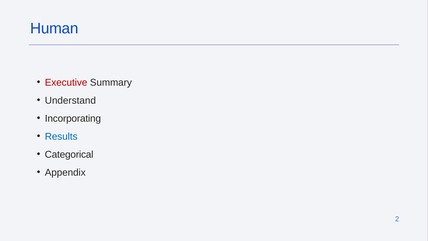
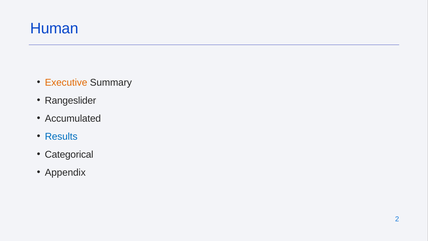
Executive colour: red -> orange
Understand: Understand -> Rangeslider
Incorporating: Incorporating -> Accumulated
